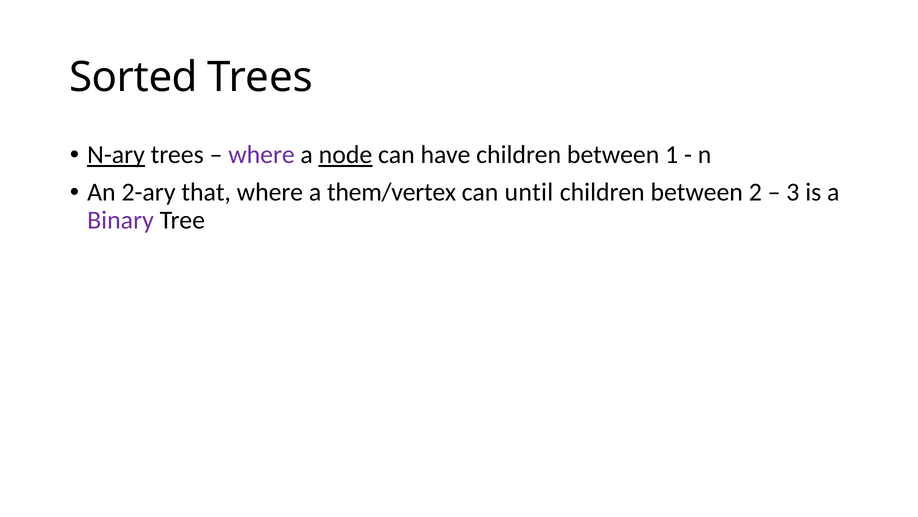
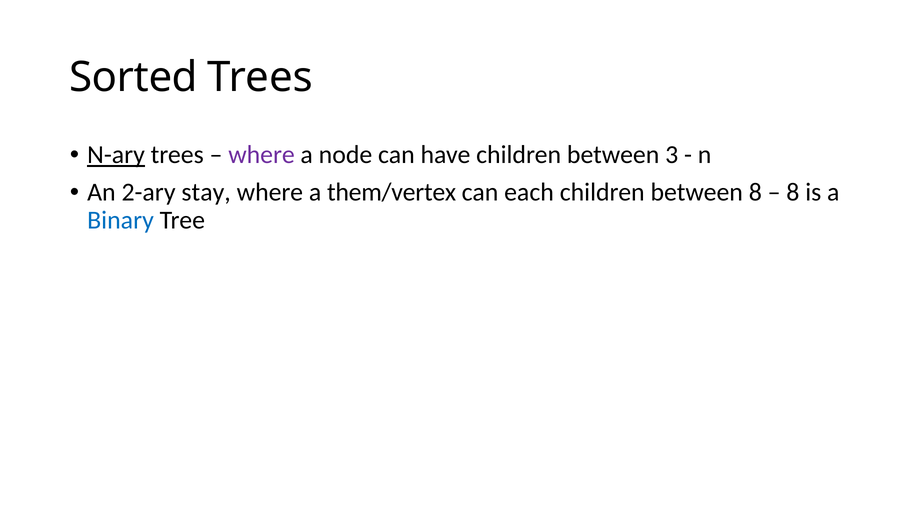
node underline: present -> none
1: 1 -> 3
that: that -> stay
until: until -> each
between 2: 2 -> 8
3 at (793, 192): 3 -> 8
Binary colour: purple -> blue
